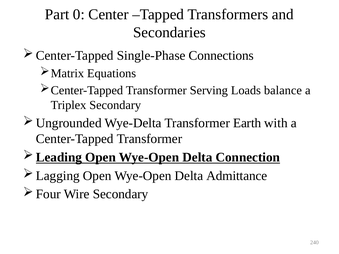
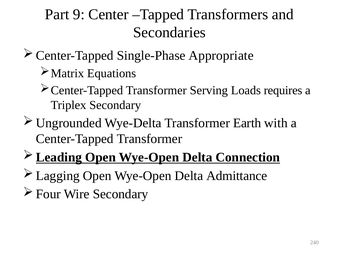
0: 0 -> 9
Connections: Connections -> Appropriate
balance: balance -> requires
